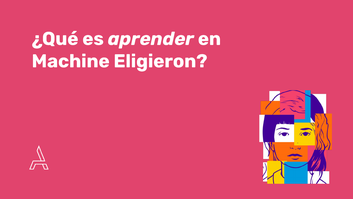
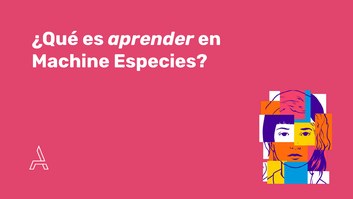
Eligieron: Eligieron -> Especies
